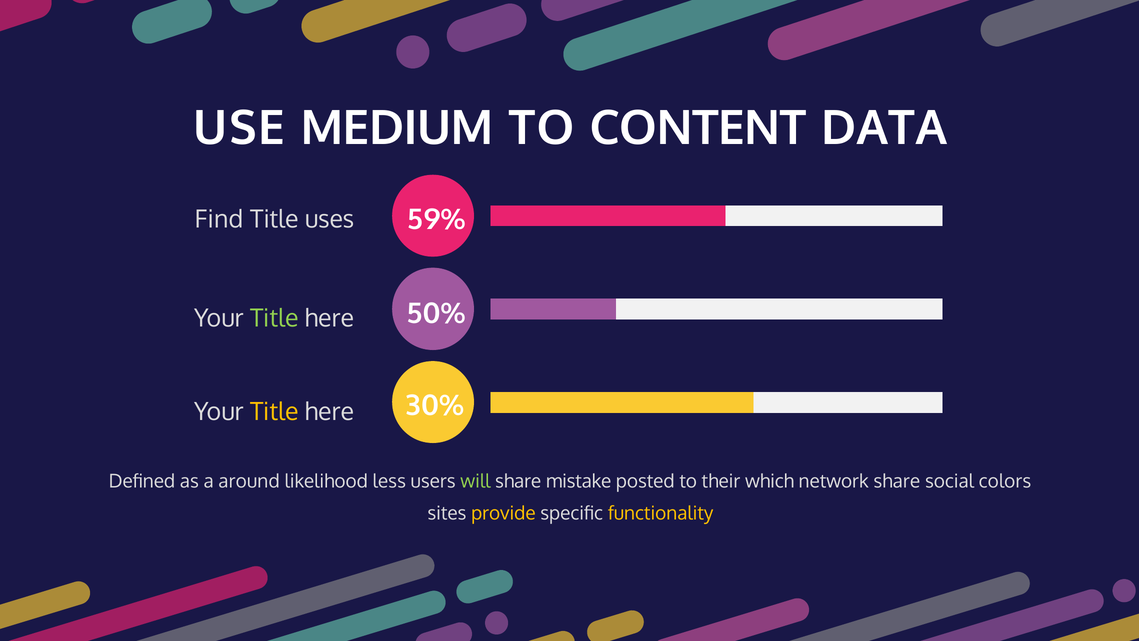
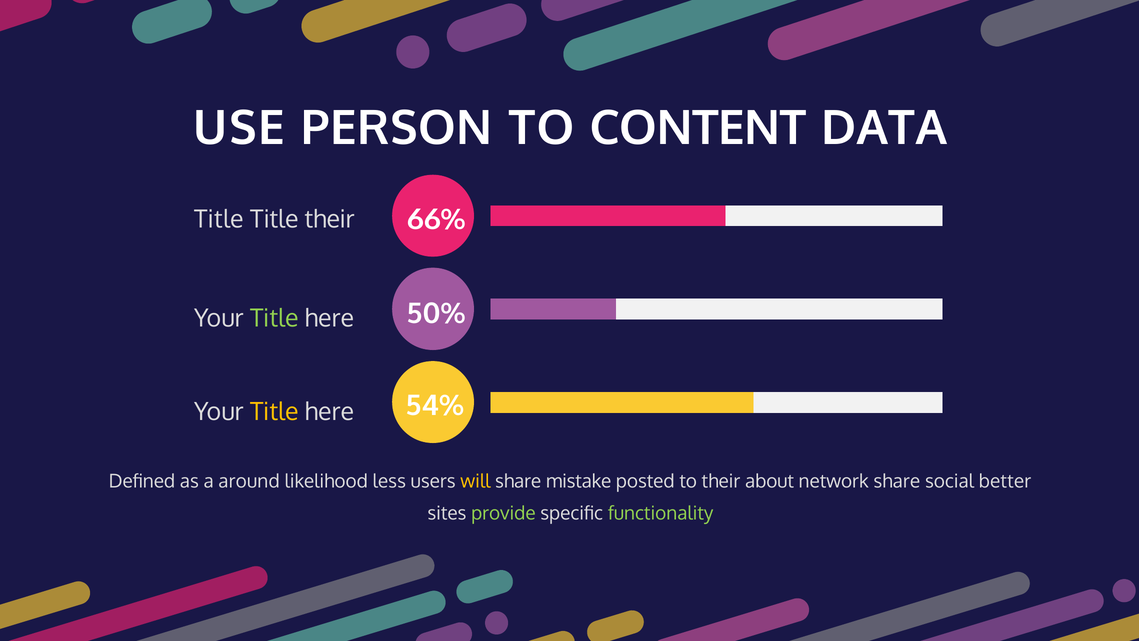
MEDIUM: MEDIUM -> PERSON
59%: 59% -> 66%
Find at (219, 220): Find -> Title
Title uses: uses -> their
30%: 30% -> 54%
will colour: light green -> yellow
which: which -> about
colors: colors -> better
provide colour: yellow -> light green
functionality colour: yellow -> light green
